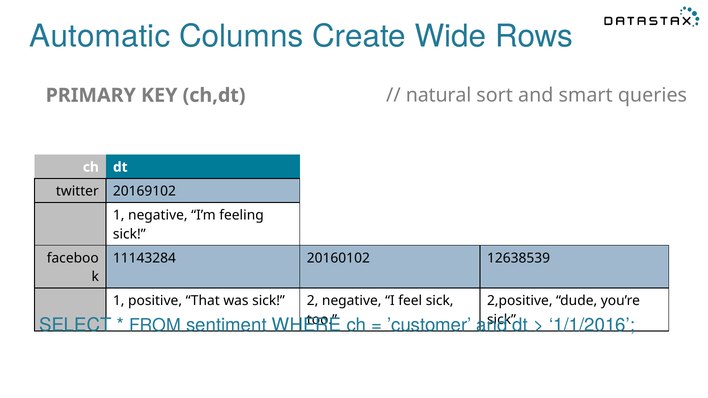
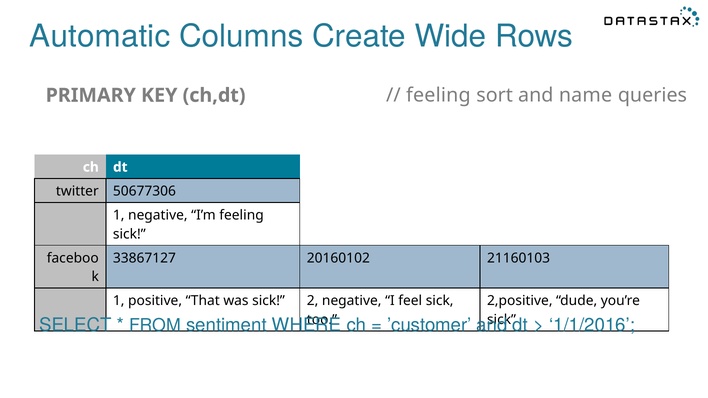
natural at (439, 95): natural -> feeling
smart: smart -> name
20169102: 20169102 -> 50677306
11143284: 11143284 -> 33867127
12638539: 12638539 -> 21160103
